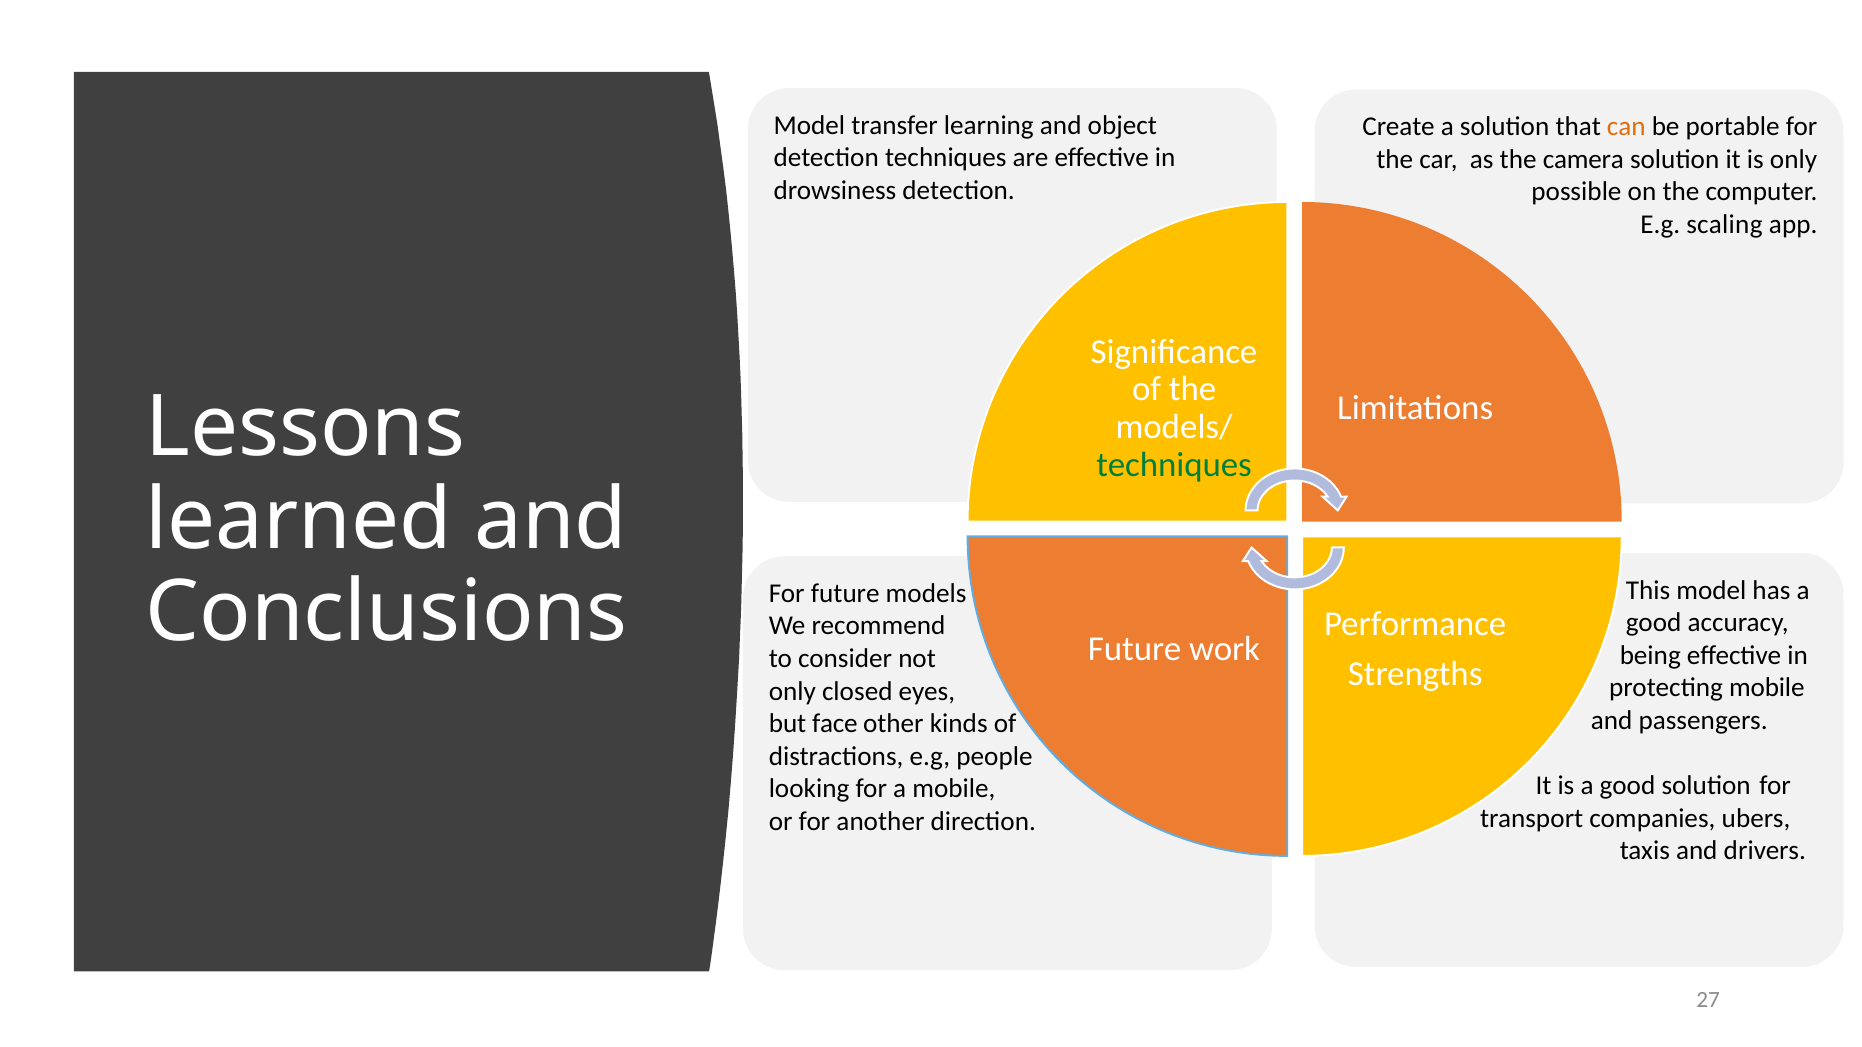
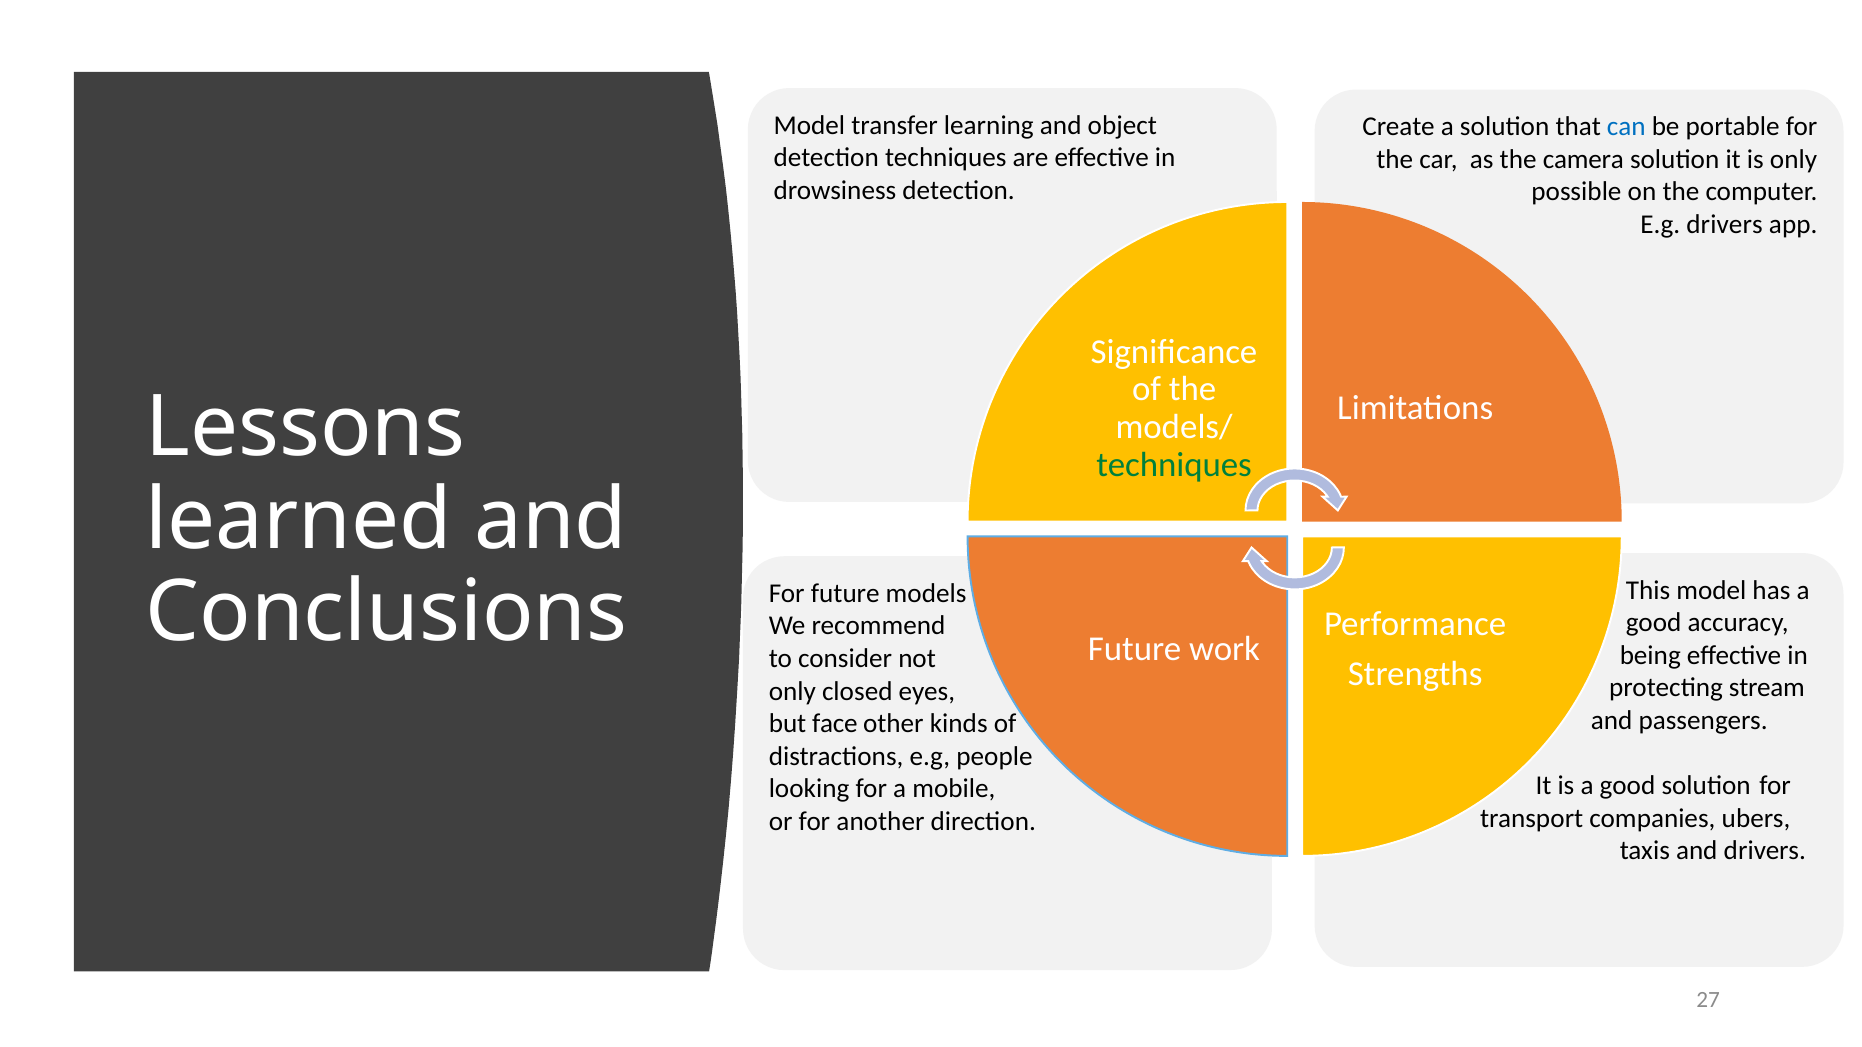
can colour: orange -> blue
E.g scaling: scaling -> drivers
mobile at (1767, 688): mobile -> stream
